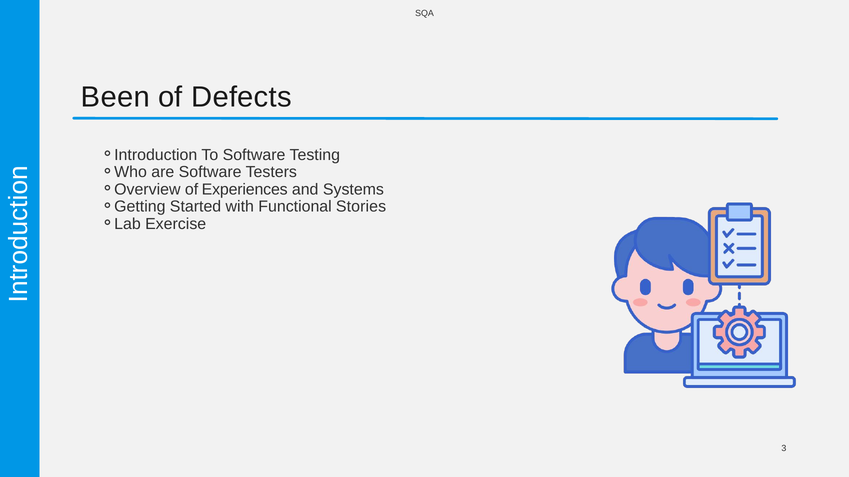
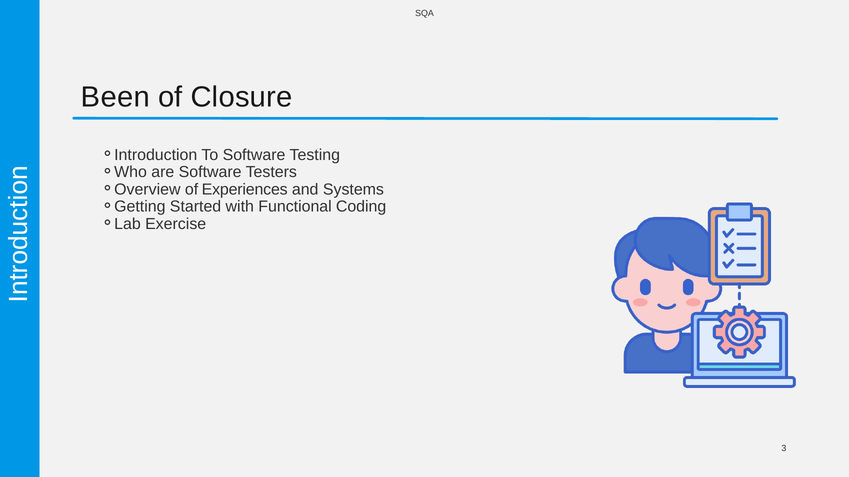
Defects: Defects -> Closure
Stories: Stories -> Coding
